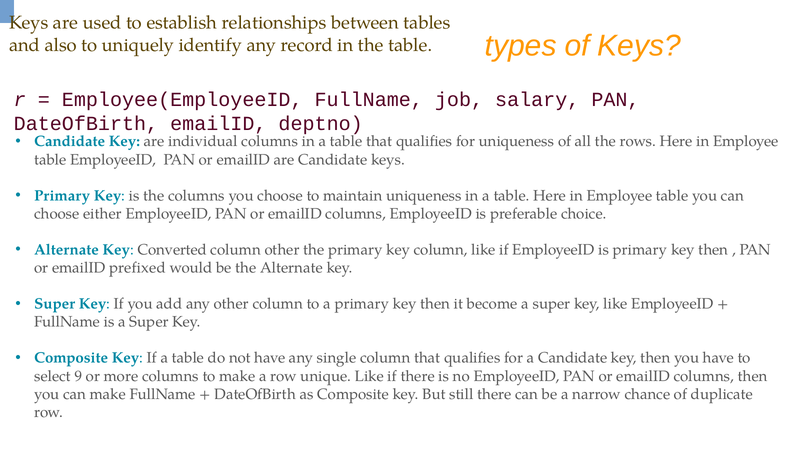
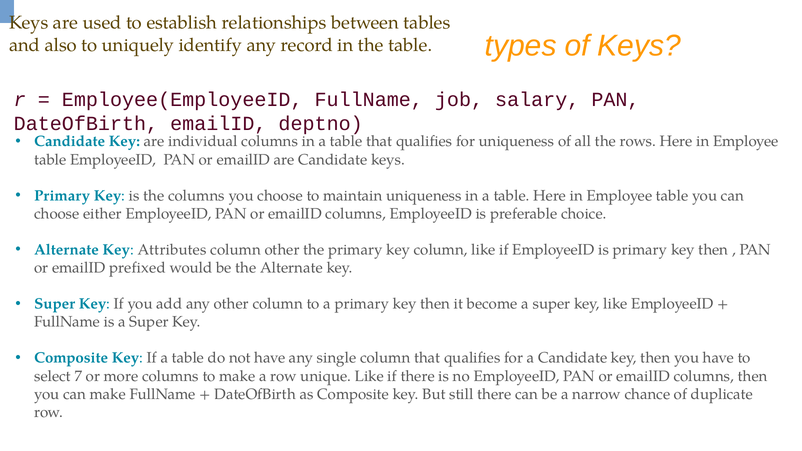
Converted: Converted -> Attributes
9: 9 -> 7
